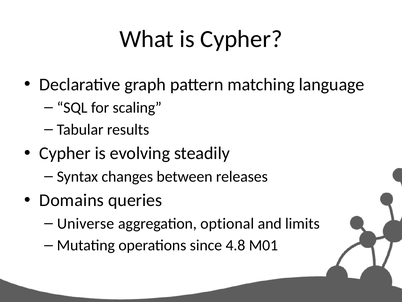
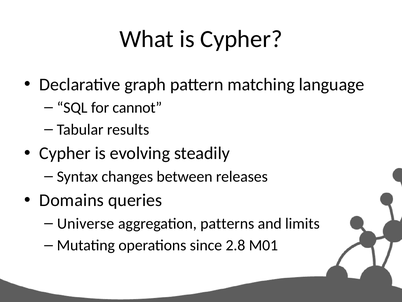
scaling: scaling -> cannot
optional: optional -> patterns
4.8: 4.8 -> 2.8
